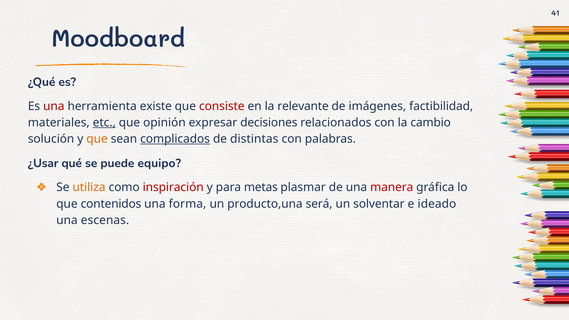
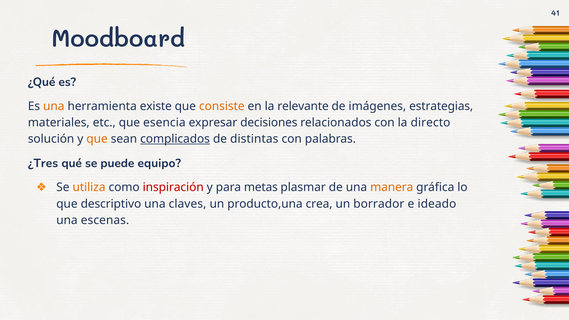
una at (54, 106) colour: red -> orange
consiste colour: red -> orange
factibilidad: factibilidad -> estrategias
etc underline: present -> none
opinión: opinión -> esencia
cambio: cambio -> directo
¿Usar: ¿Usar -> ¿Tres
manera colour: red -> orange
contenidos: contenidos -> descriptivo
forma: forma -> claves
será: será -> crea
solventar: solventar -> borrador
